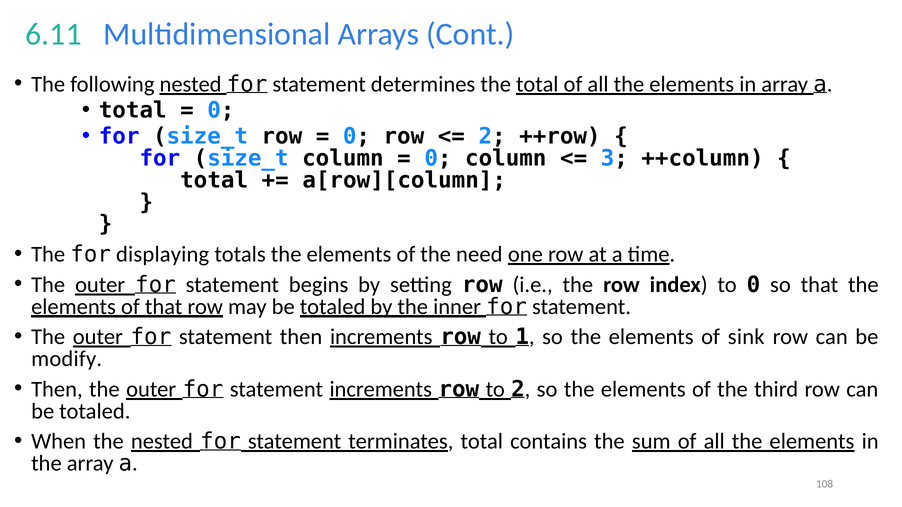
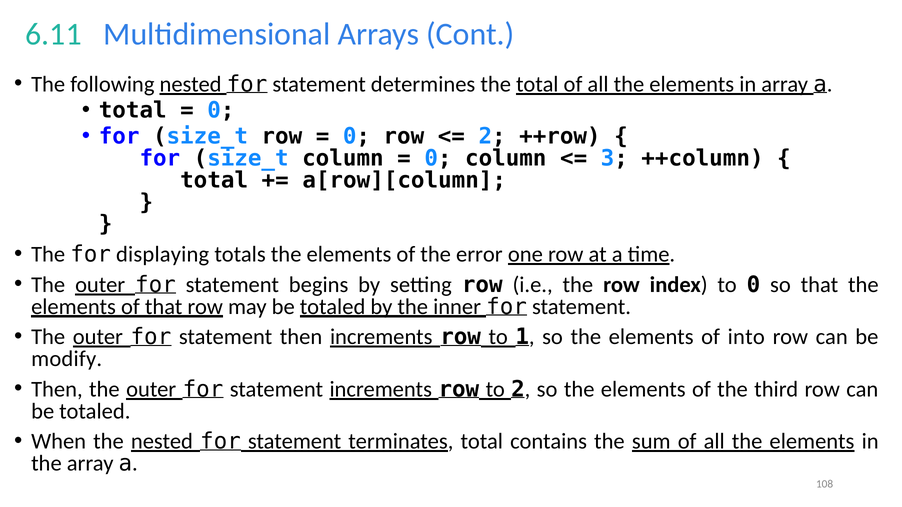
need: need -> error
sink: sink -> into
